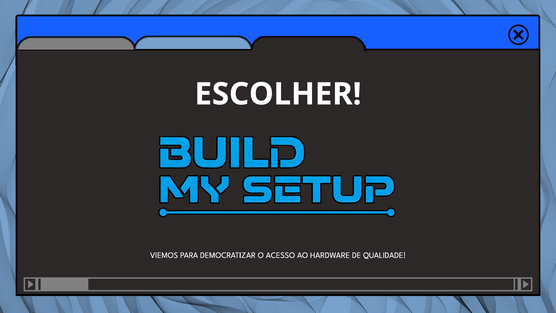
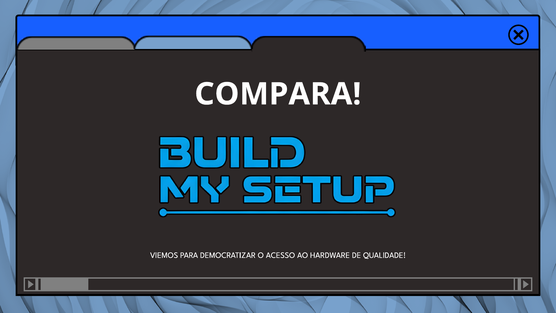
ESCOLHER: ESCOLHER -> COMPARA
